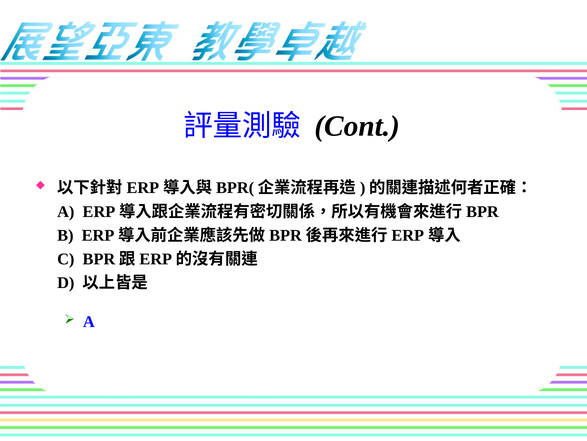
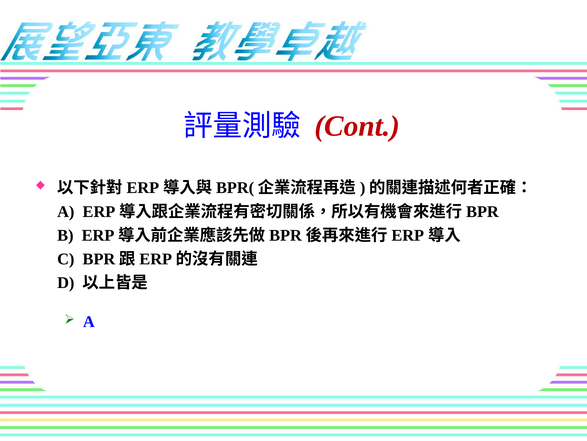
Cont colour: black -> red
